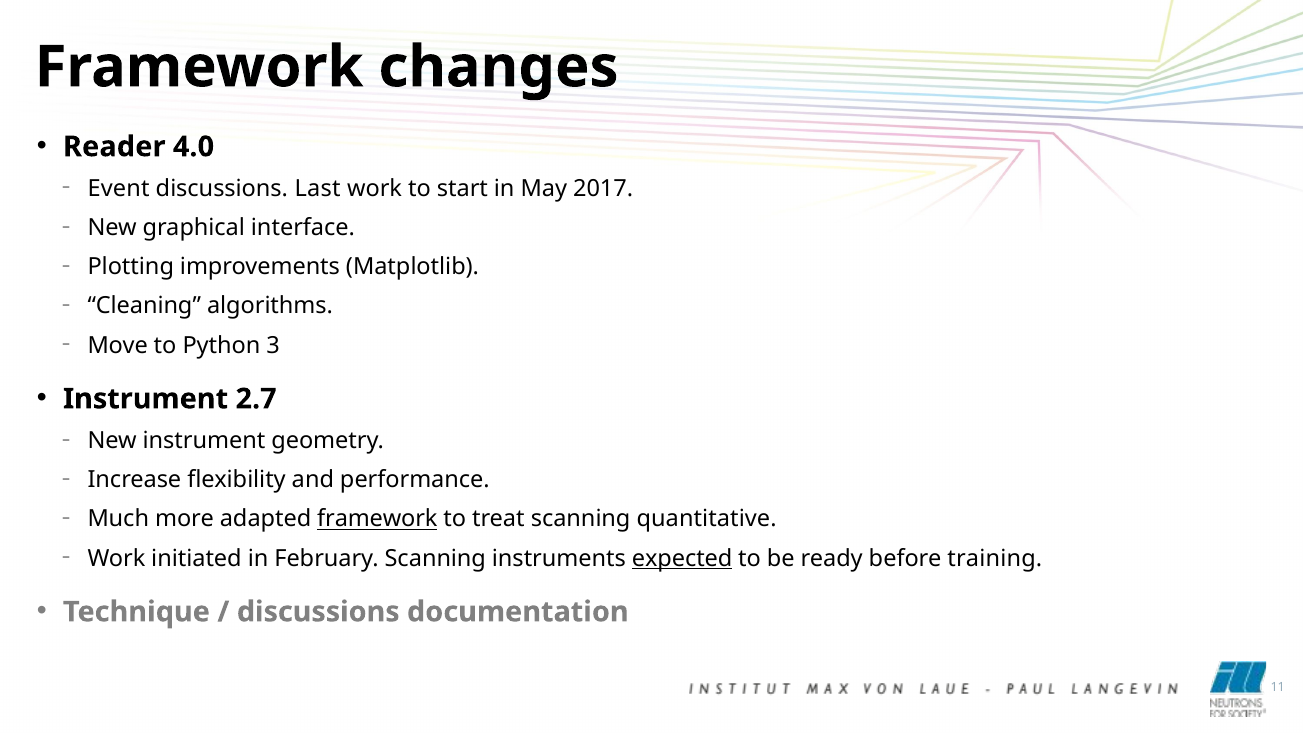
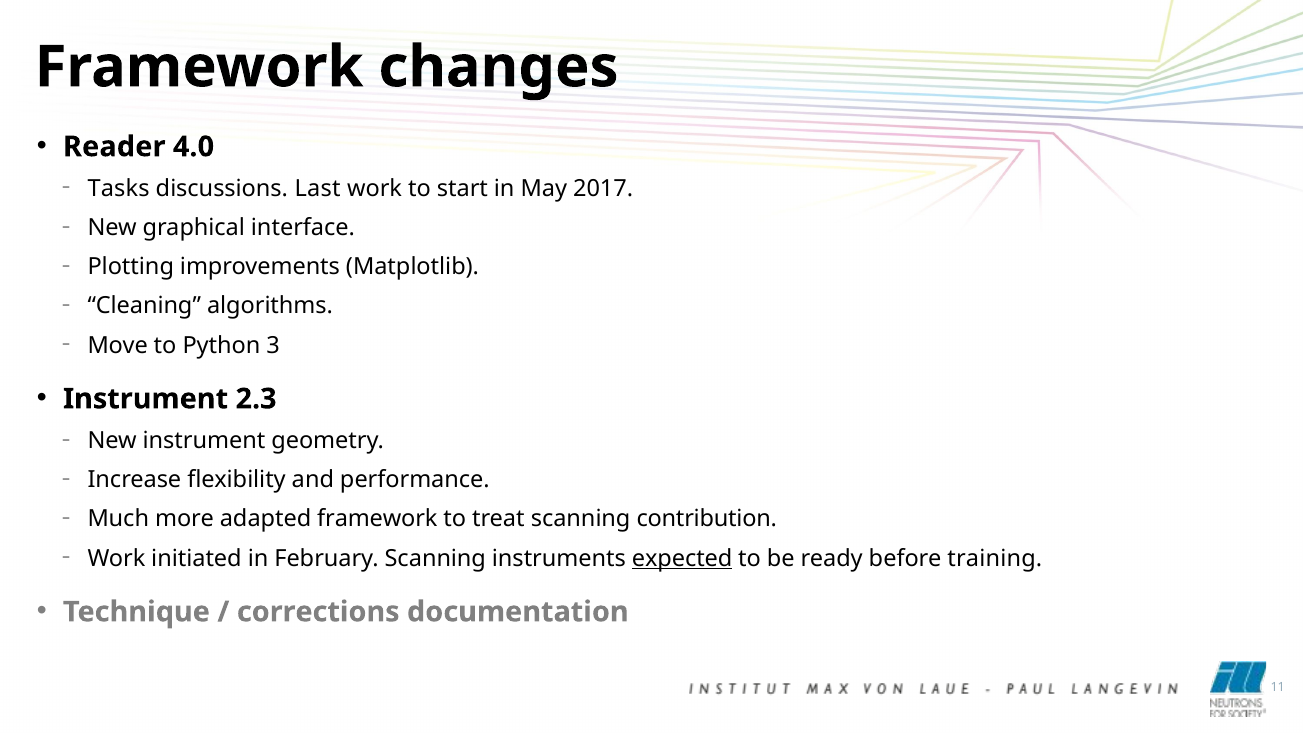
Event: Event -> Tasks
2.7: 2.7 -> 2.3
framework at (377, 519) underline: present -> none
quantitative: quantitative -> contribution
discussions at (318, 612): discussions -> corrections
